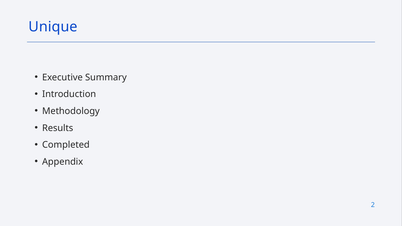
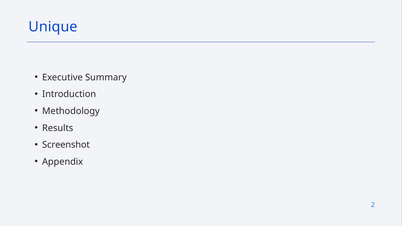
Completed: Completed -> Screenshot
